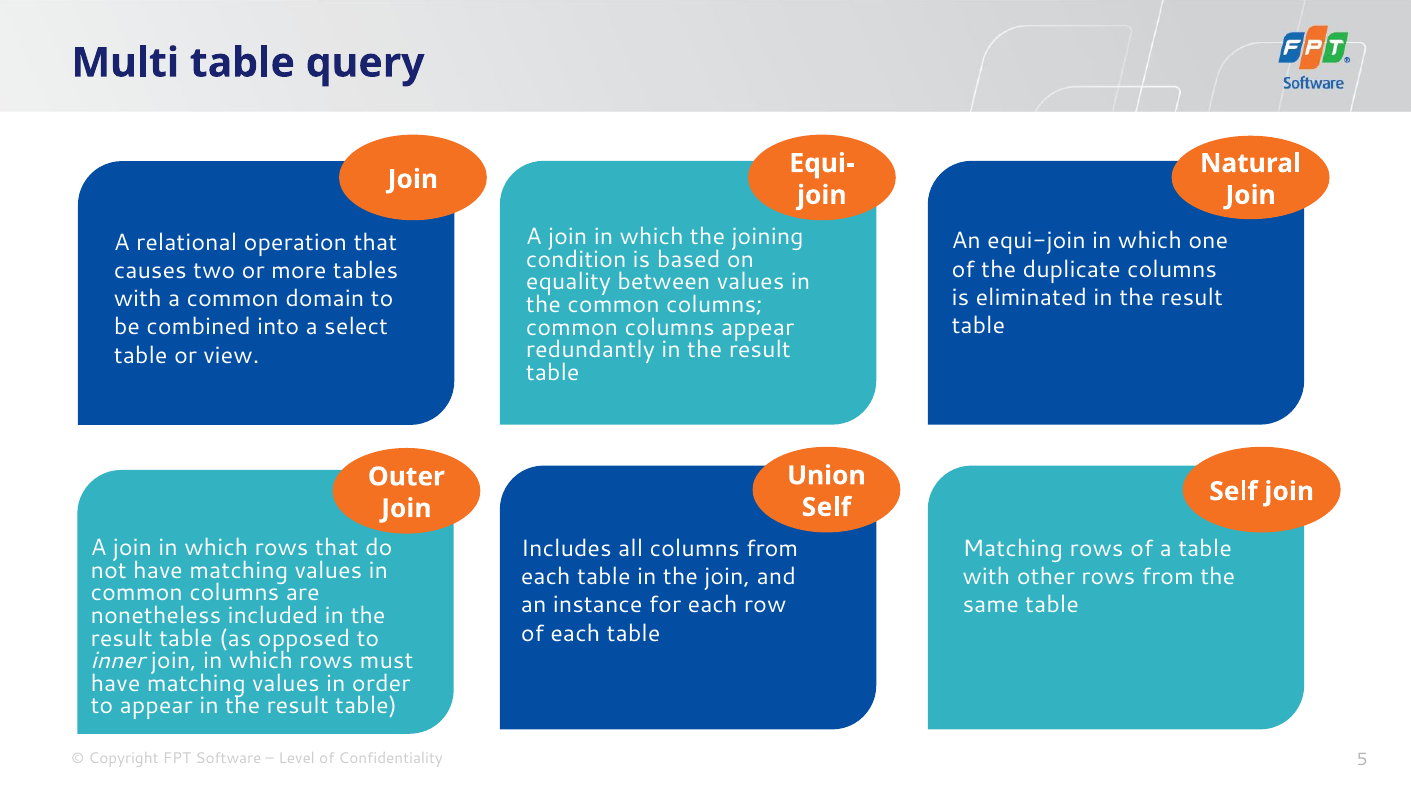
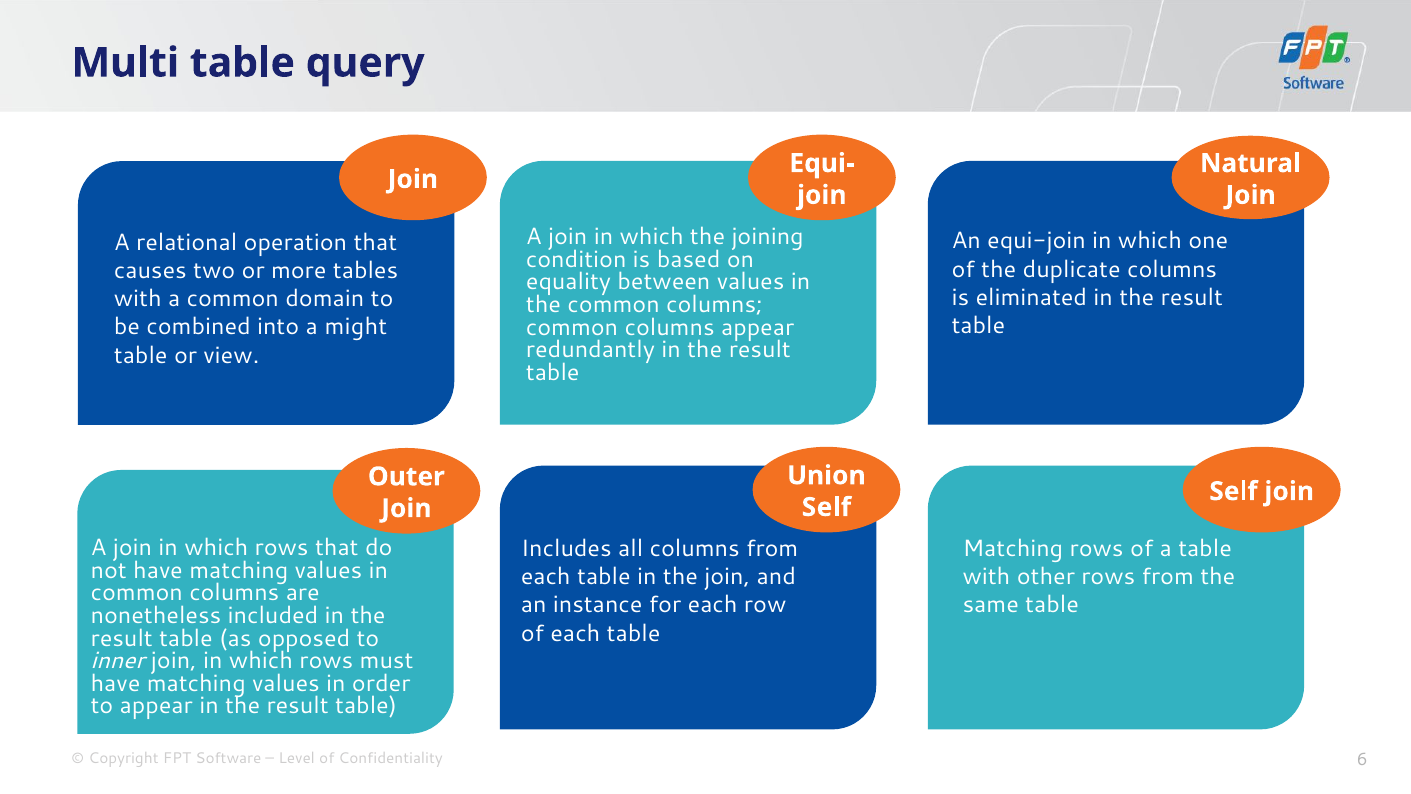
select: select -> might
5: 5 -> 6
